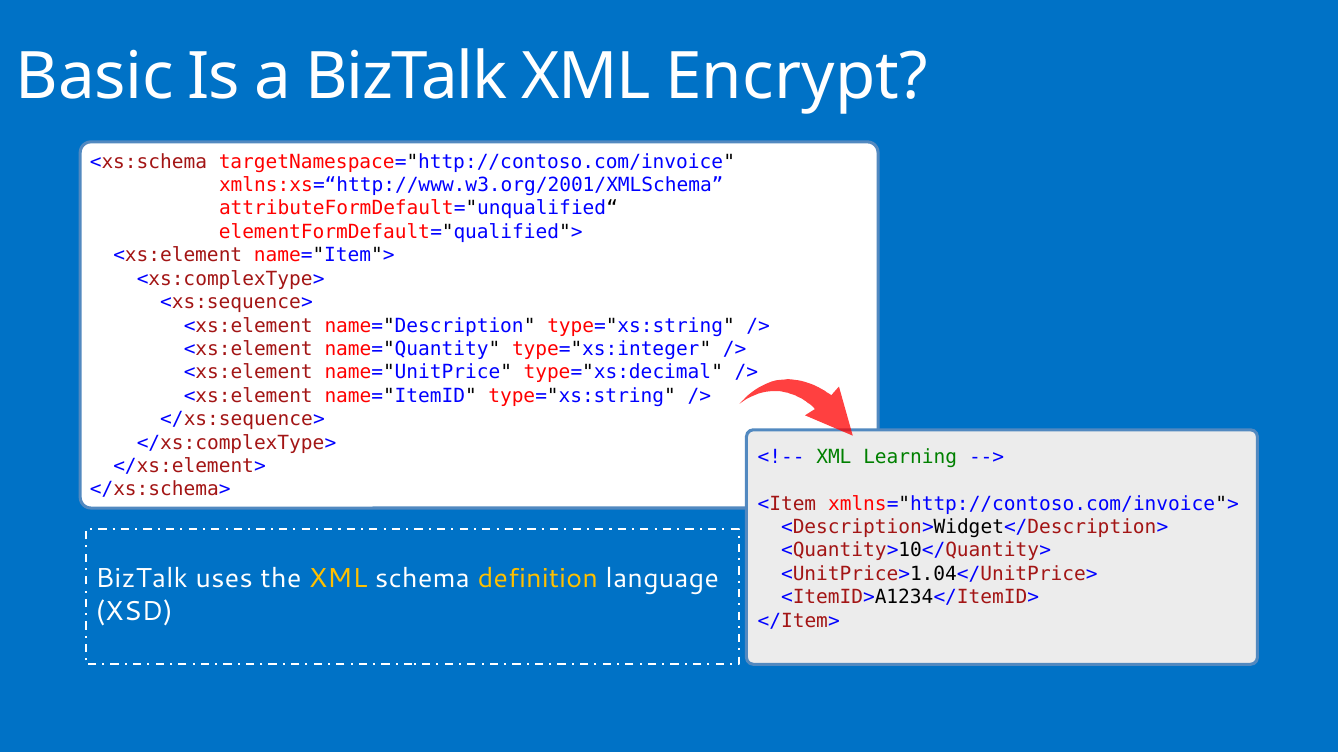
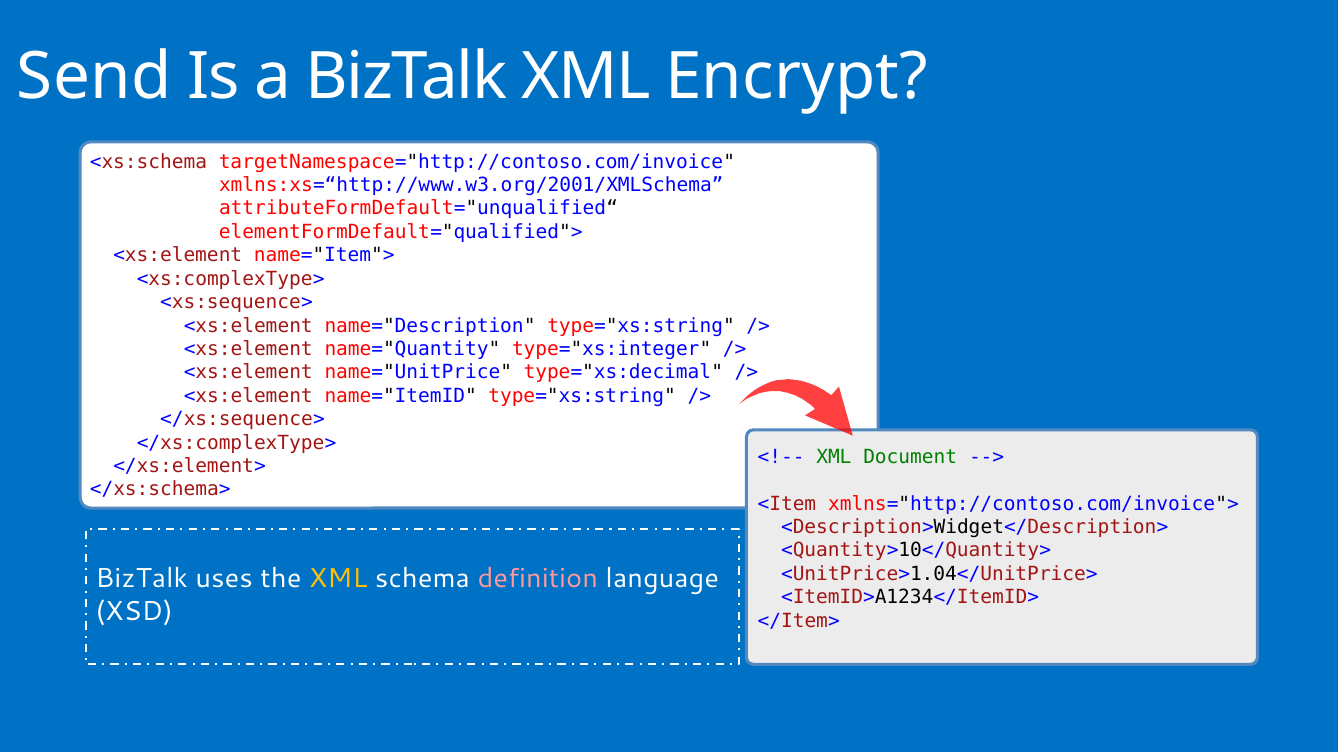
Basic: Basic -> Send
Learning: Learning -> Document
definition colour: yellow -> pink
